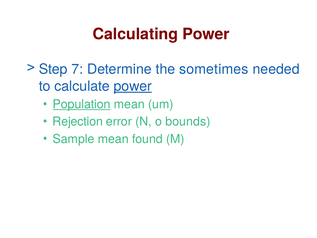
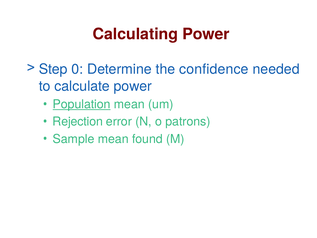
7: 7 -> 0
sometimes: sometimes -> confidence
power at (133, 86) underline: present -> none
bounds: bounds -> patrons
